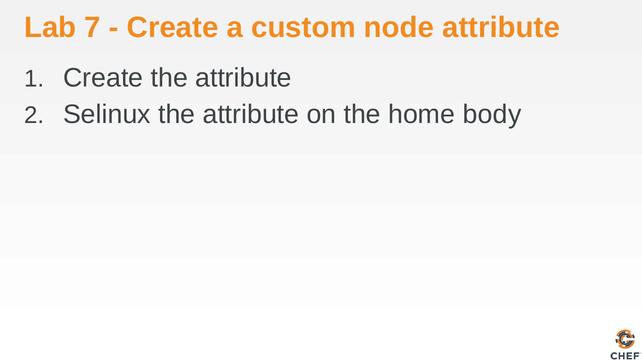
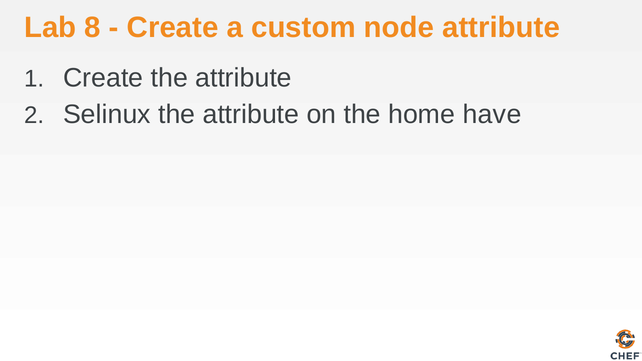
7: 7 -> 8
body: body -> have
